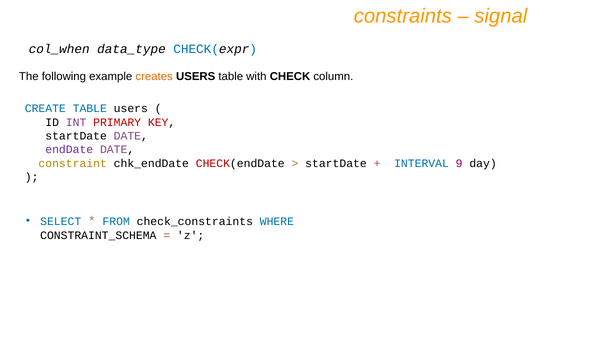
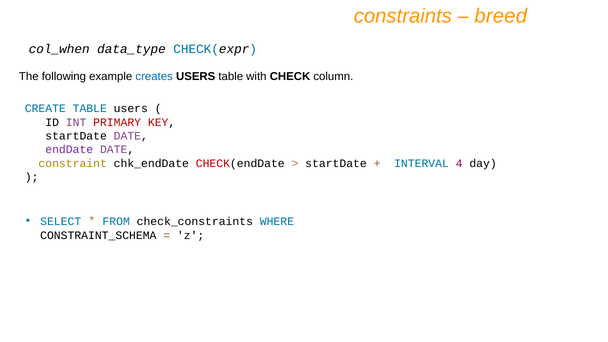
signal: signal -> breed
creates colour: orange -> blue
9: 9 -> 4
